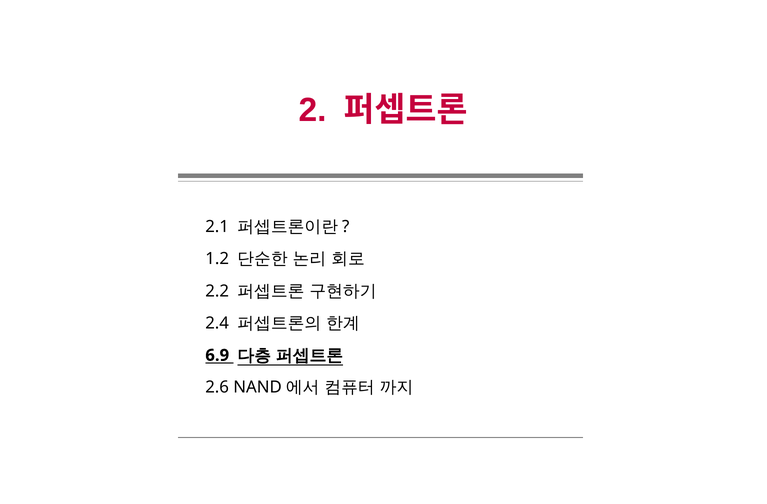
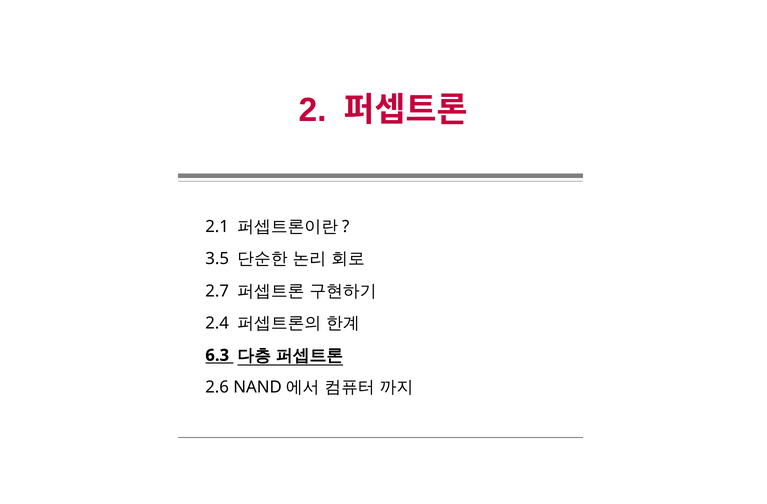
1.2: 1.2 -> 3.5
2.2: 2.2 -> 2.7
6.9: 6.9 -> 6.3
